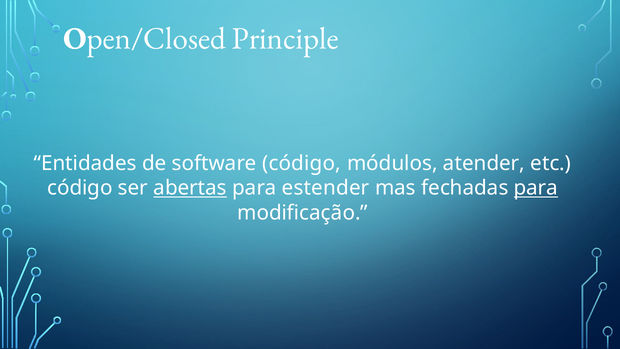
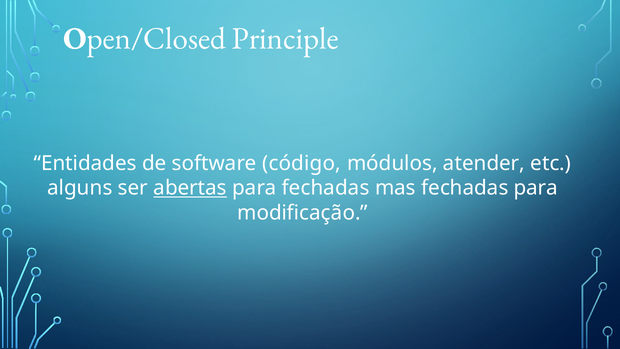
código at (80, 188): código -> alguns
para estender: estender -> fechadas
para at (536, 188) underline: present -> none
